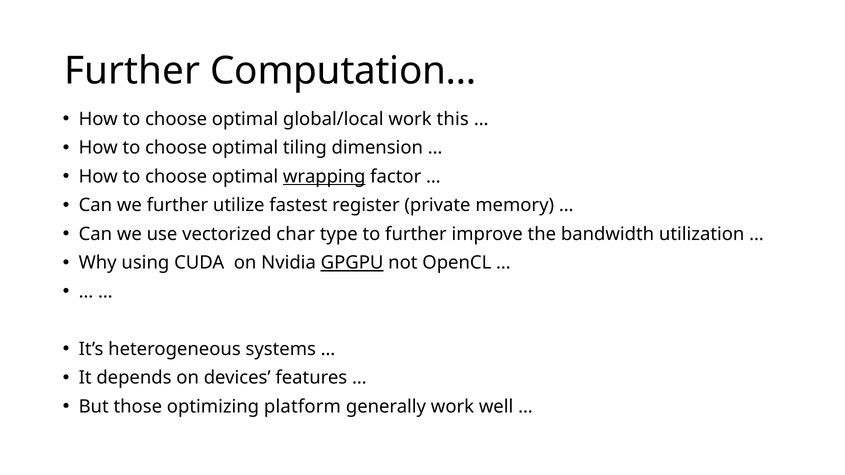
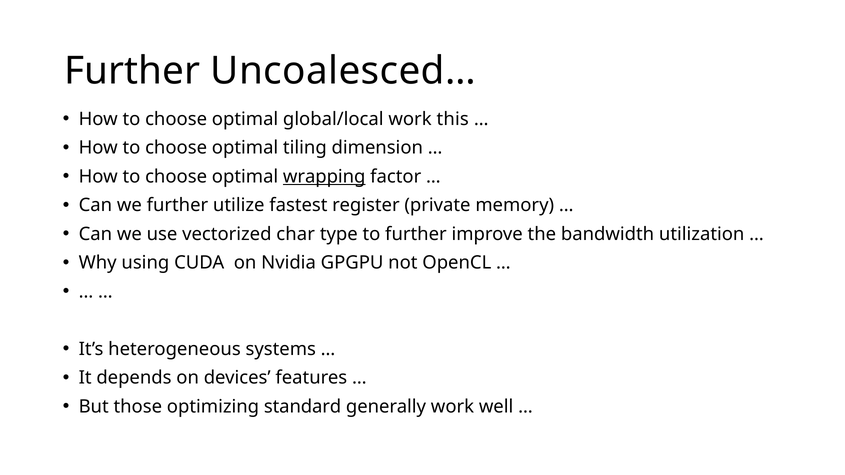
Computation…: Computation… -> Uncoalesced…
GPGPU underline: present -> none
platform: platform -> standard
